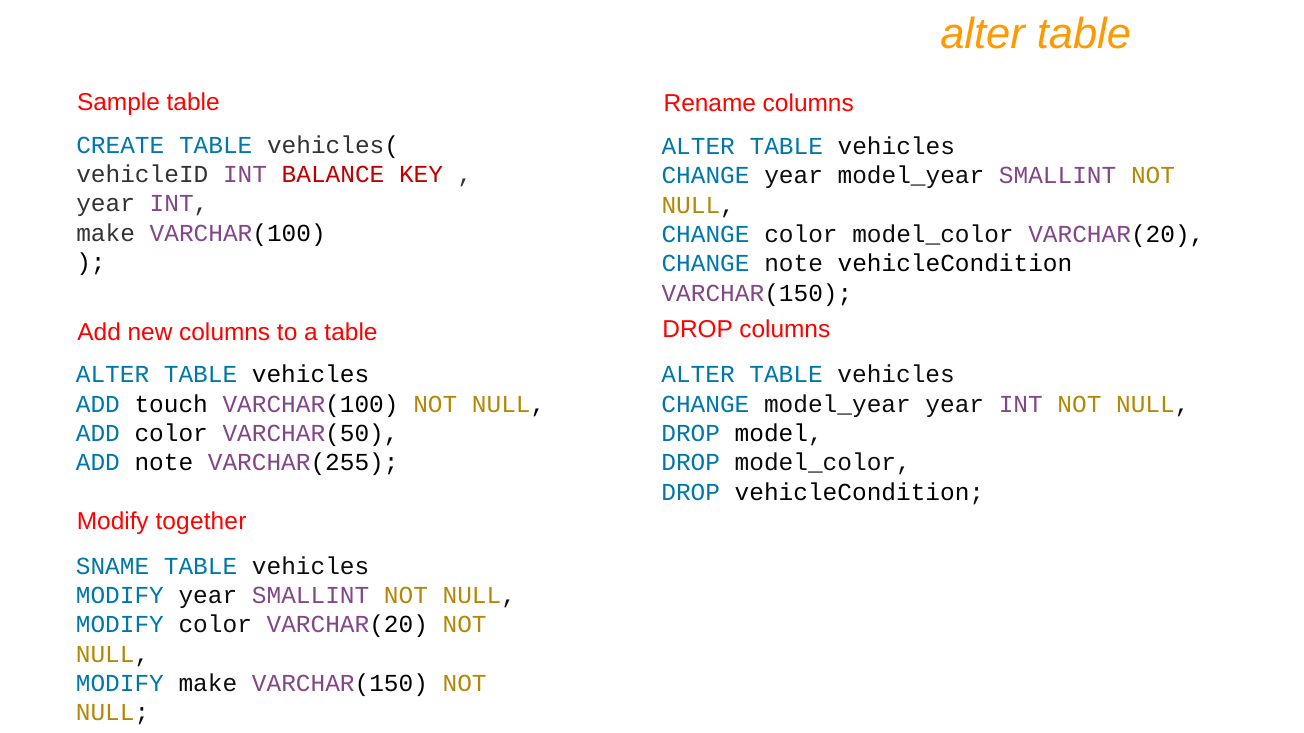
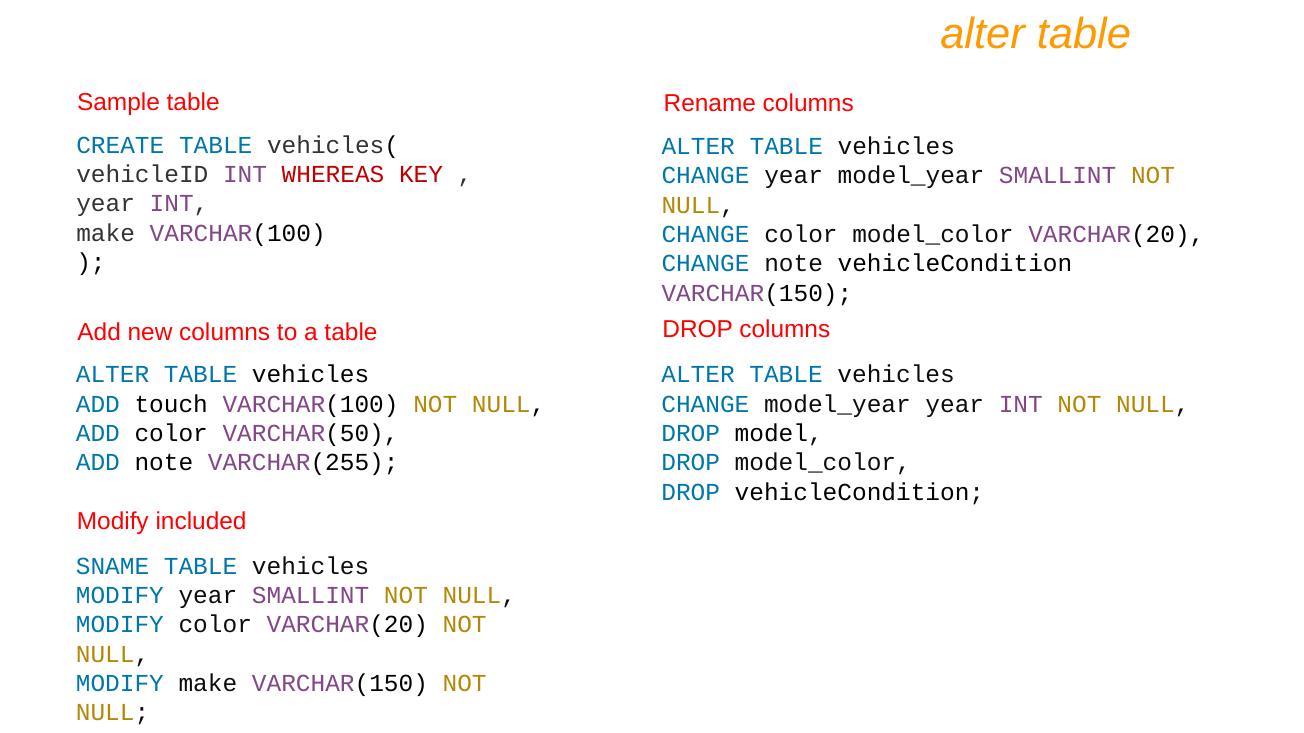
BALANCE: BALANCE -> WHEREAS
together: together -> included
